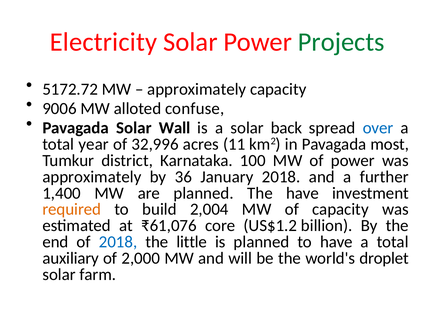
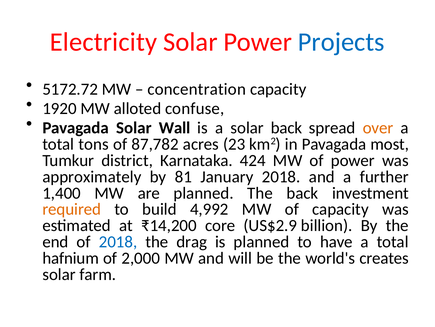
Projects colour: green -> blue
approximately at (197, 89): approximately -> concentration
9006: 9006 -> 1920
over colour: blue -> orange
year: year -> tons
32,996: 32,996 -> 87,782
11: 11 -> 23
100: 100 -> 424
36: 36 -> 81
The have: have -> back
2,004: 2,004 -> 4,992
₹61,076: ₹61,076 -> ₹14,200
US$1.2: US$1.2 -> US$2.9
little: little -> drag
auxiliary: auxiliary -> hafnium
droplet: droplet -> creates
